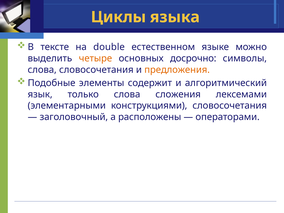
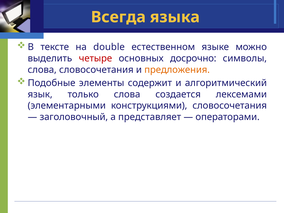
Циклы: Циклы -> Всегда
четыре colour: orange -> red
сложения: сложения -> создается
расположены: расположены -> представляет
